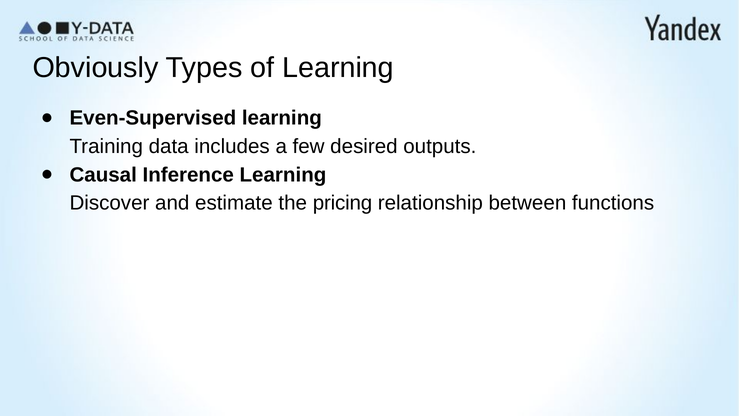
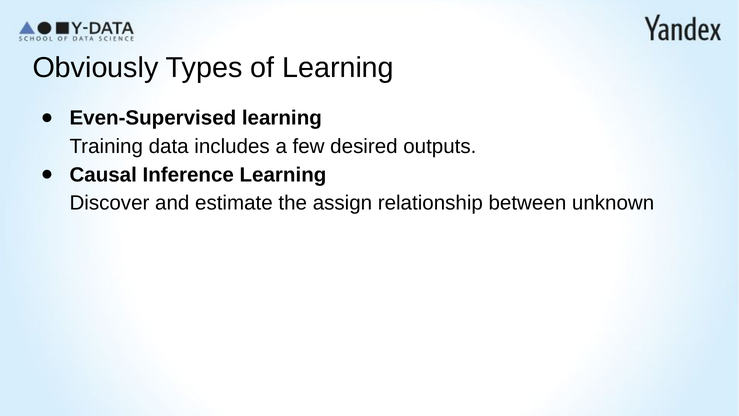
pricing: pricing -> assign
functions: functions -> unknown
